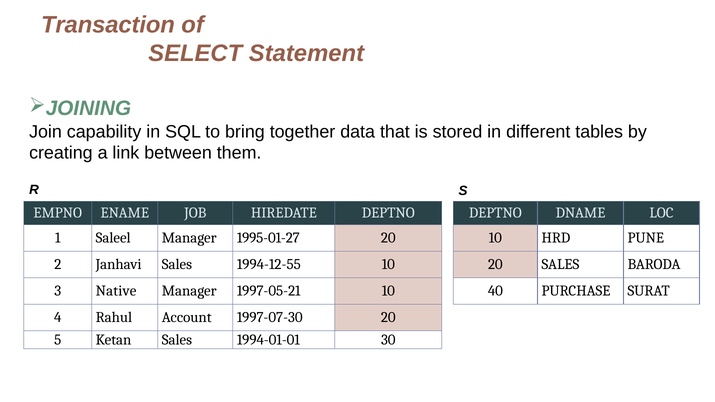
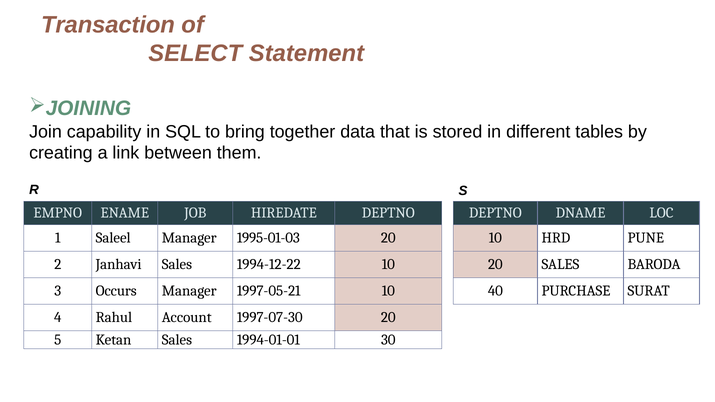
1995-01-27: 1995-01-27 -> 1995-01-03
1994-12-55: 1994-12-55 -> 1994-12-22
Native: Native -> Occurs
